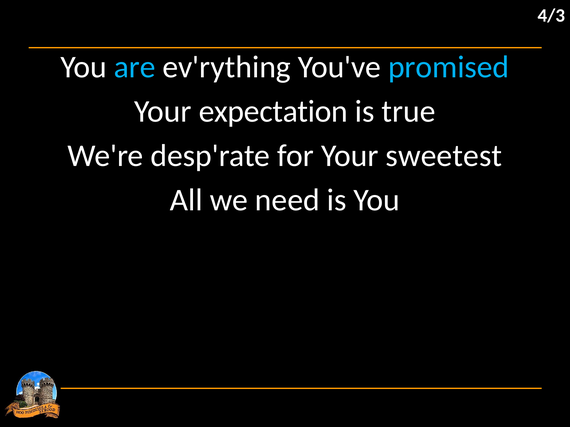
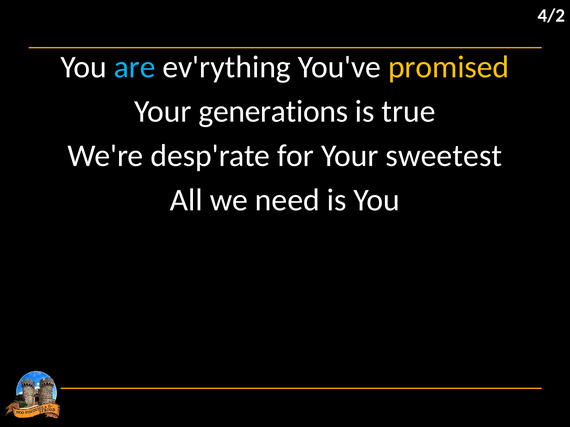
4/3: 4/3 -> 4/2
promised colour: light blue -> yellow
expectation: expectation -> generations
